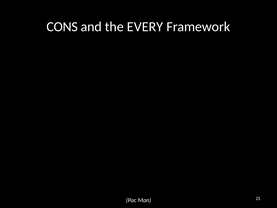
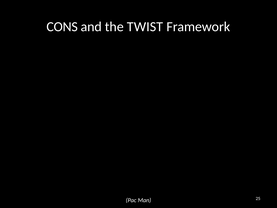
EVERY: EVERY -> TWIST
